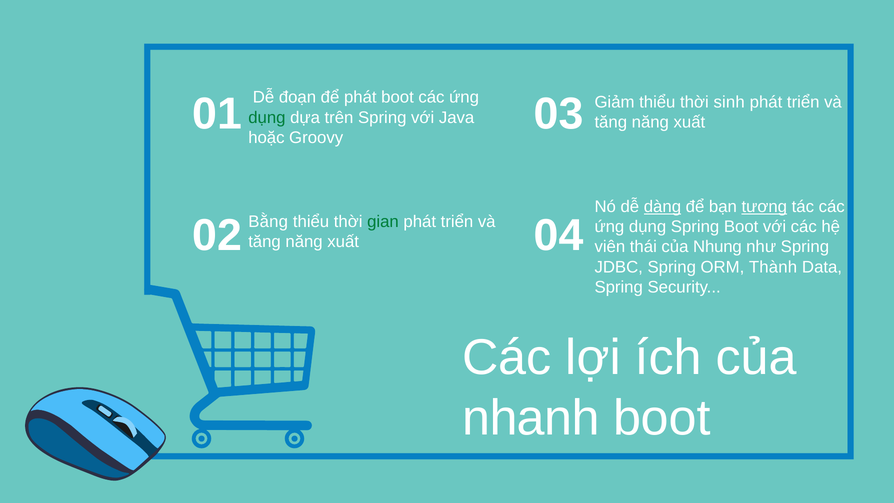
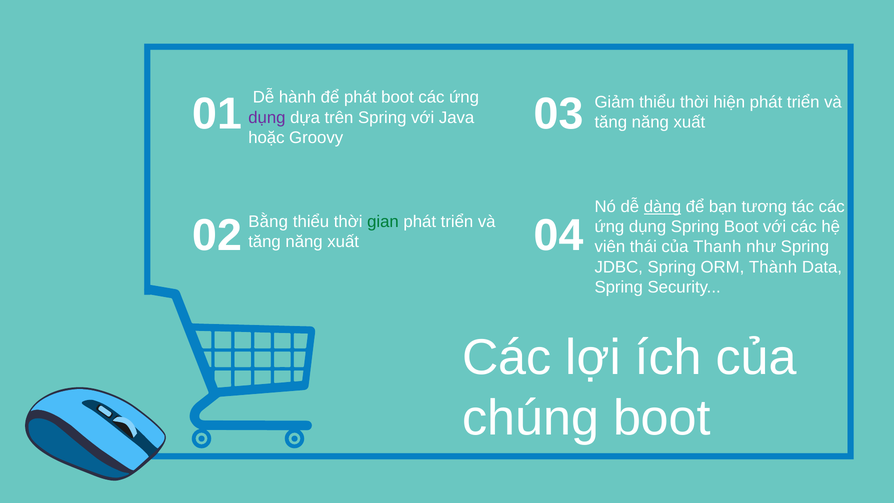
đoạn: đoạn -> hành
sinh: sinh -> hiện
dụng at (267, 118) colour: green -> purple
tương underline: present -> none
Nhung: Nhung -> Thanh
nhanh: nhanh -> chúng
